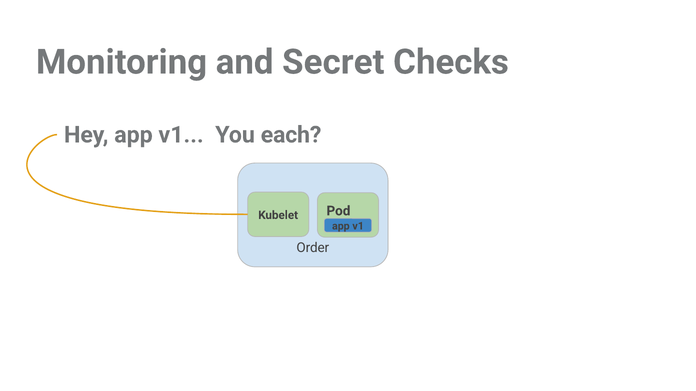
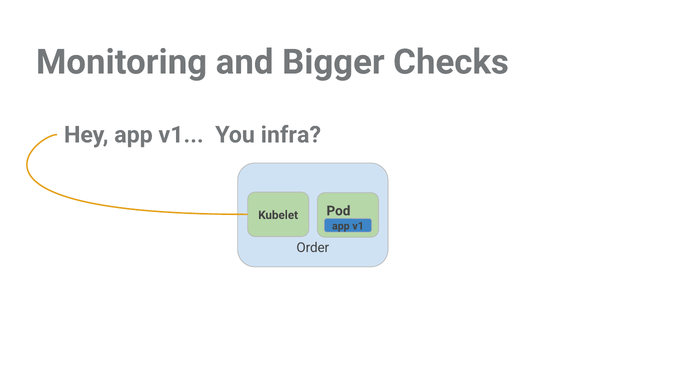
Secret: Secret -> Bigger
each: each -> infra
